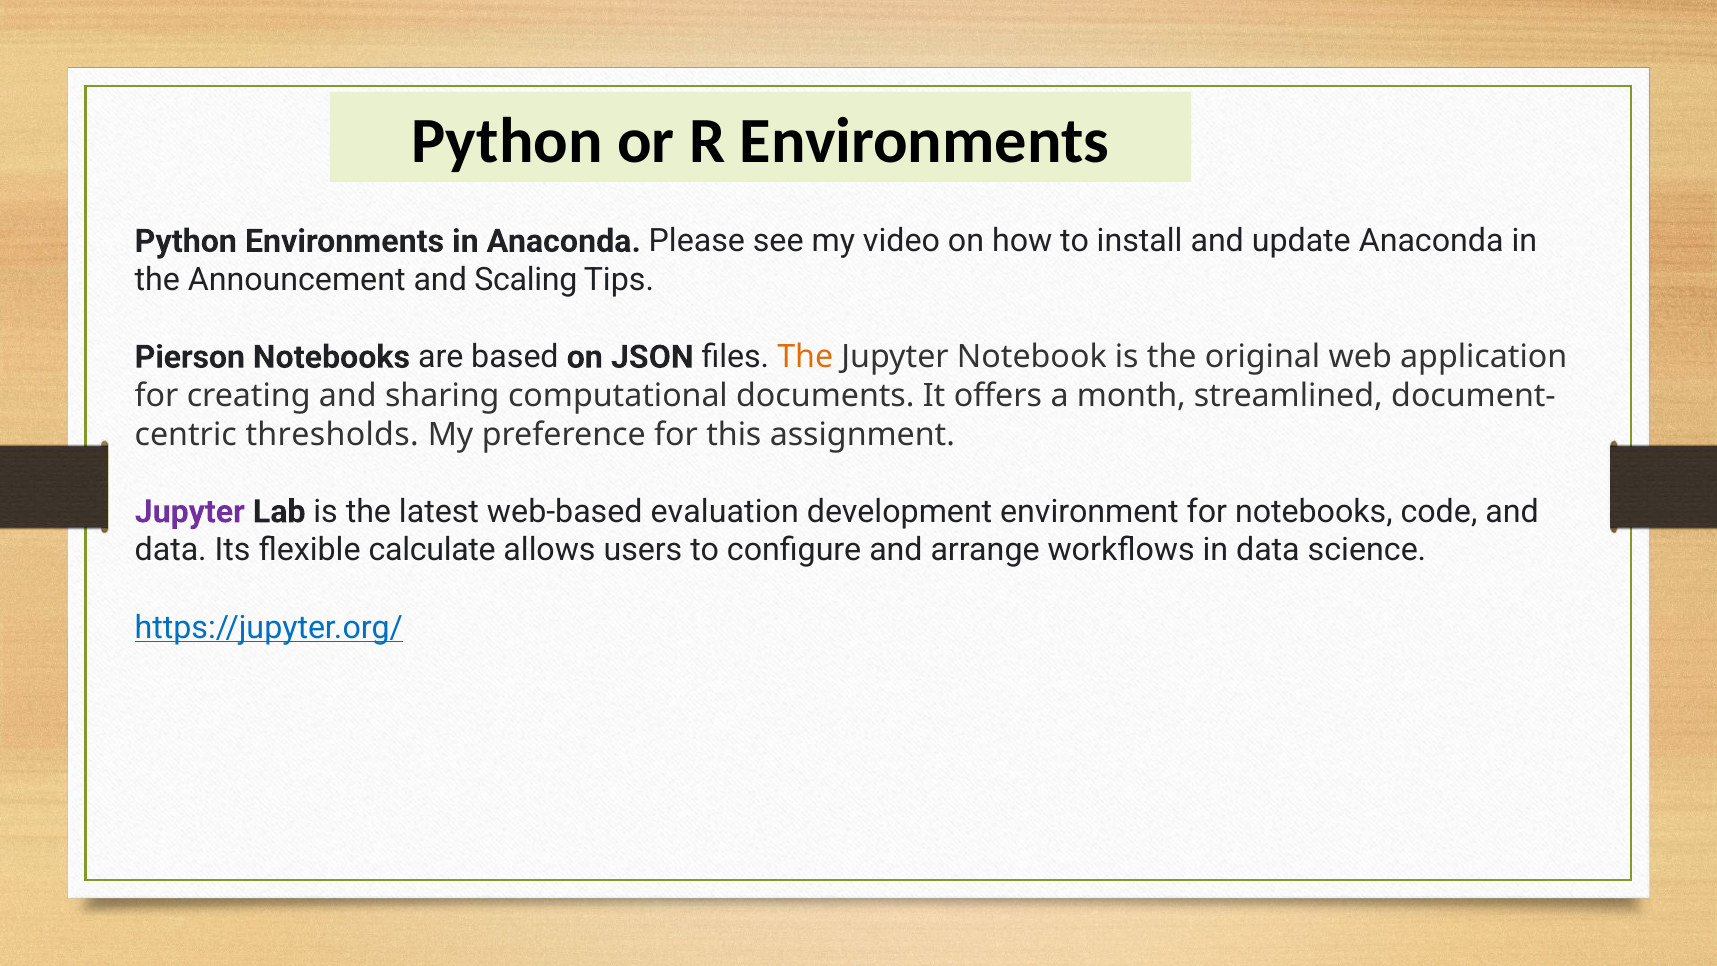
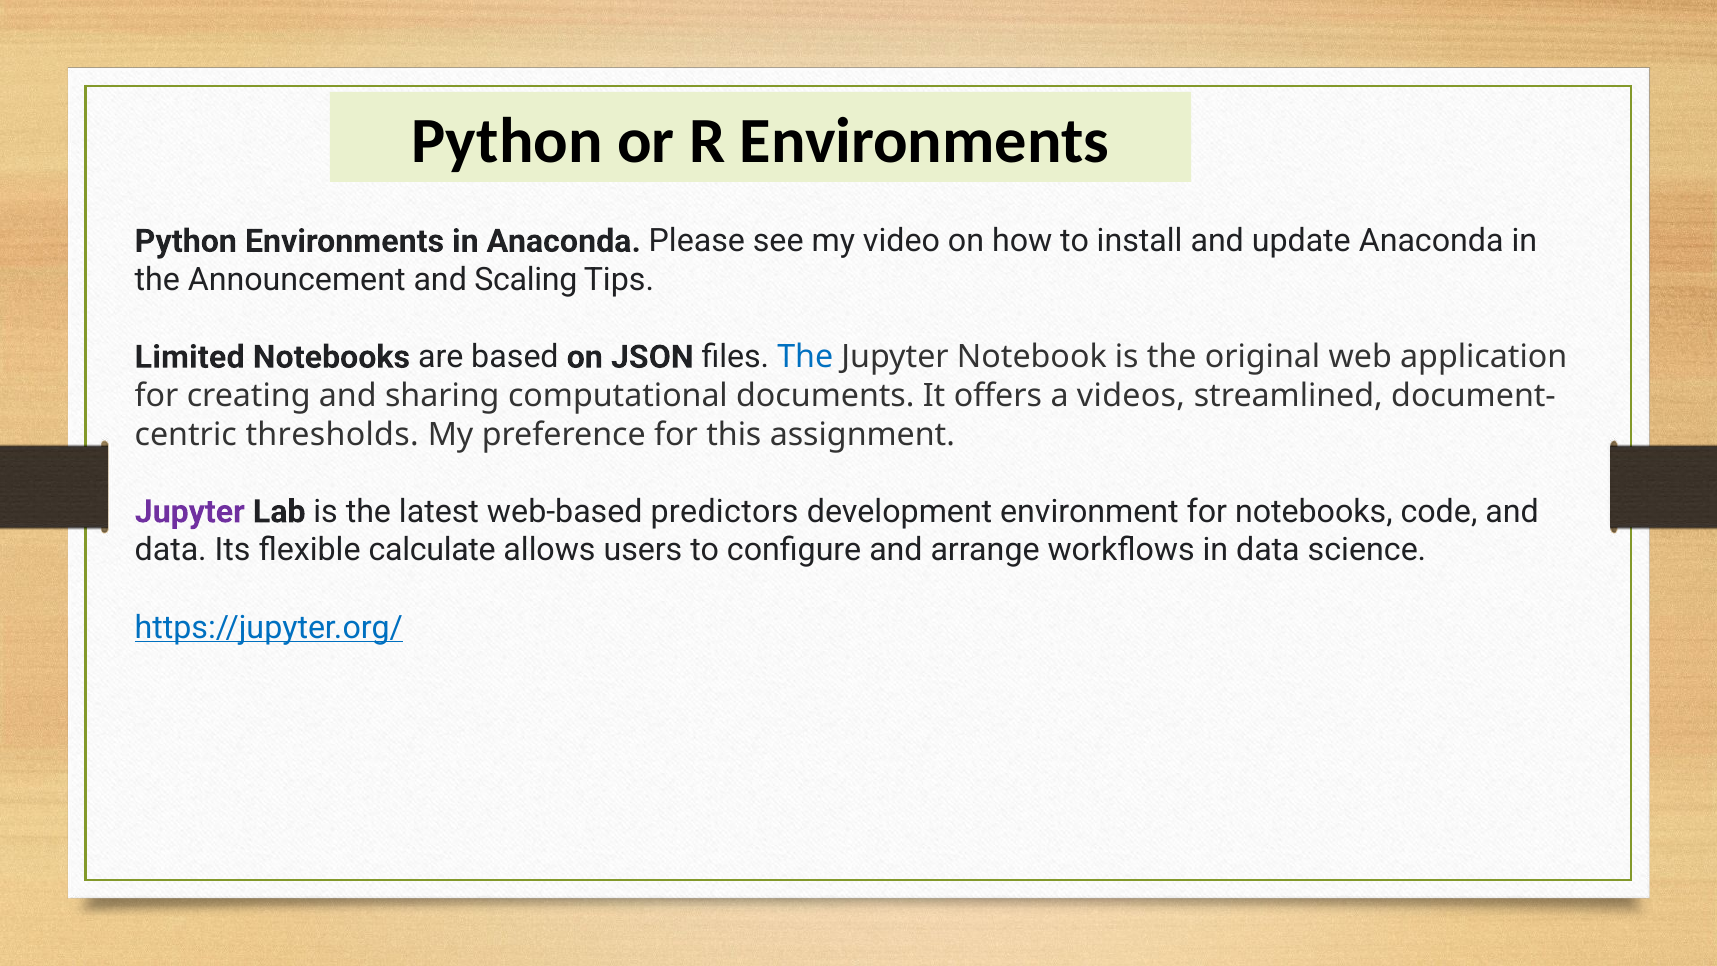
Pierson: Pierson -> Limited
The at (805, 357) colour: orange -> blue
month: month -> videos
evaluation: evaluation -> predictors
